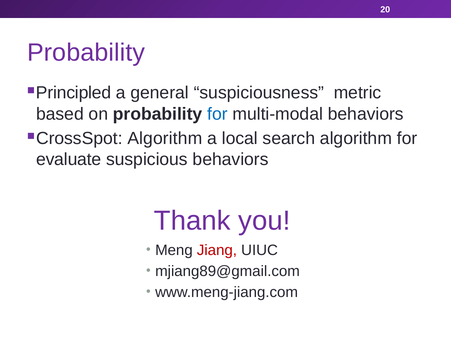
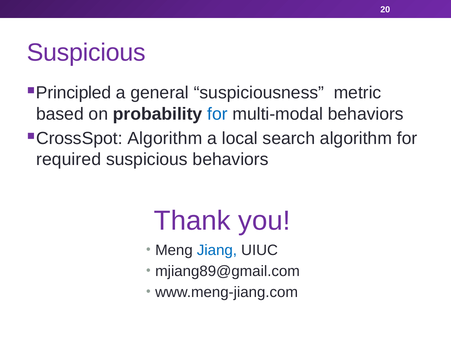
Probability at (86, 52): Probability -> Suspicious
evaluate: evaluate -> required
Jiang colour: red -> blue
